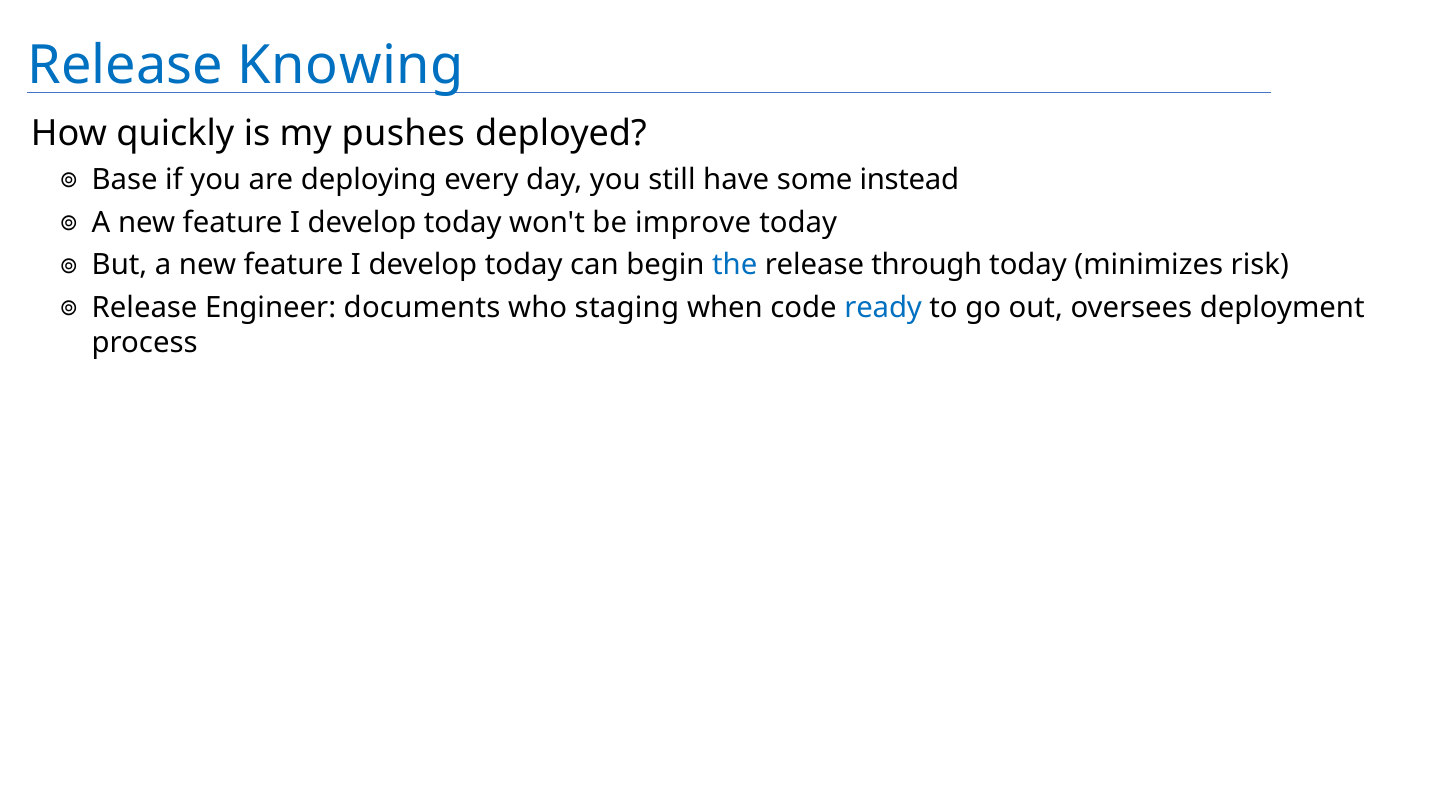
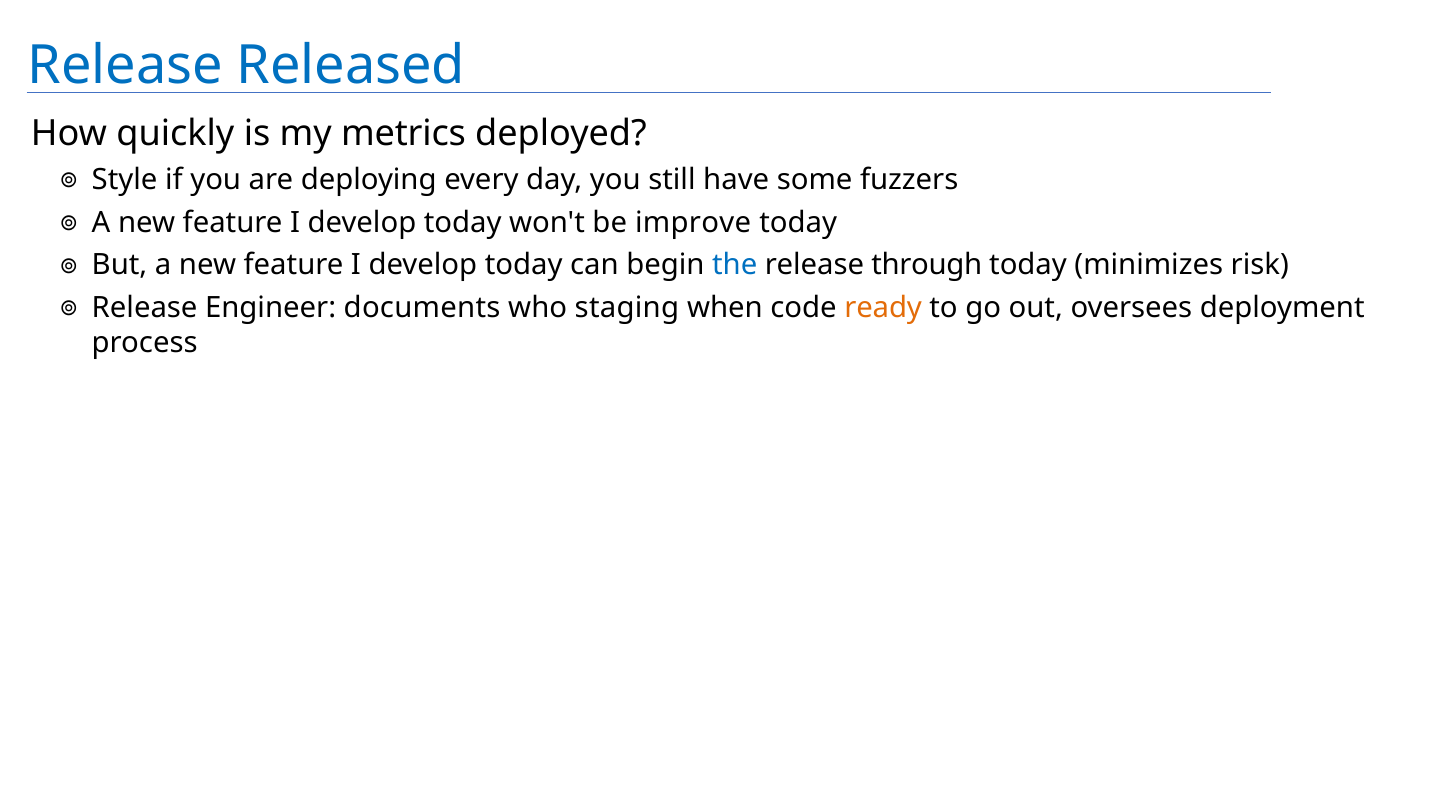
Knowing: Knowing -> Released
pushes: pushes -> metrics
Base: Base -> Style
instead: instead -> fuzzers
ready colour: blue -> orange
